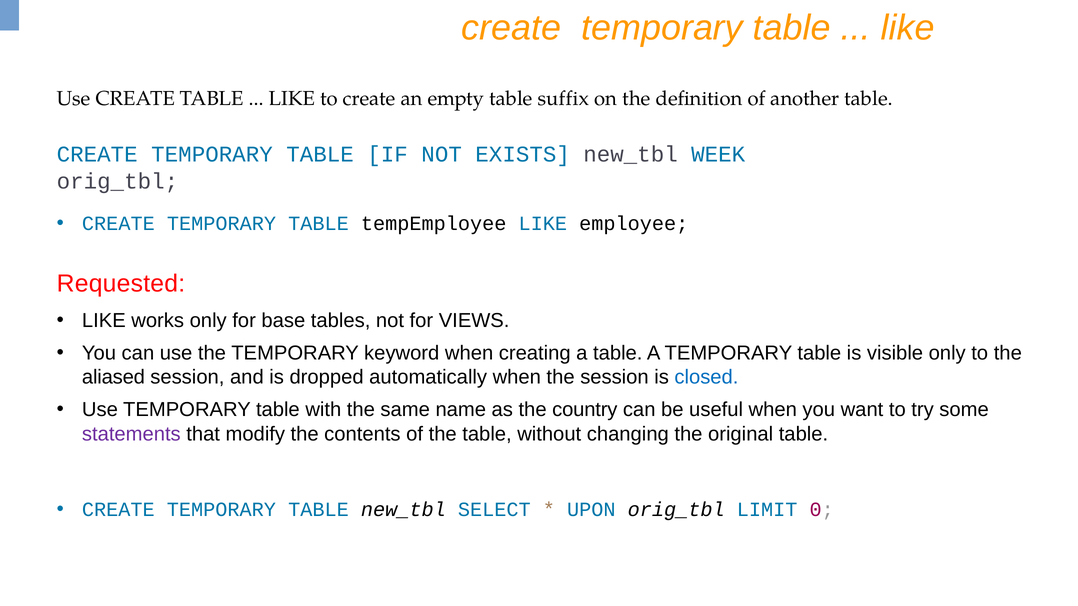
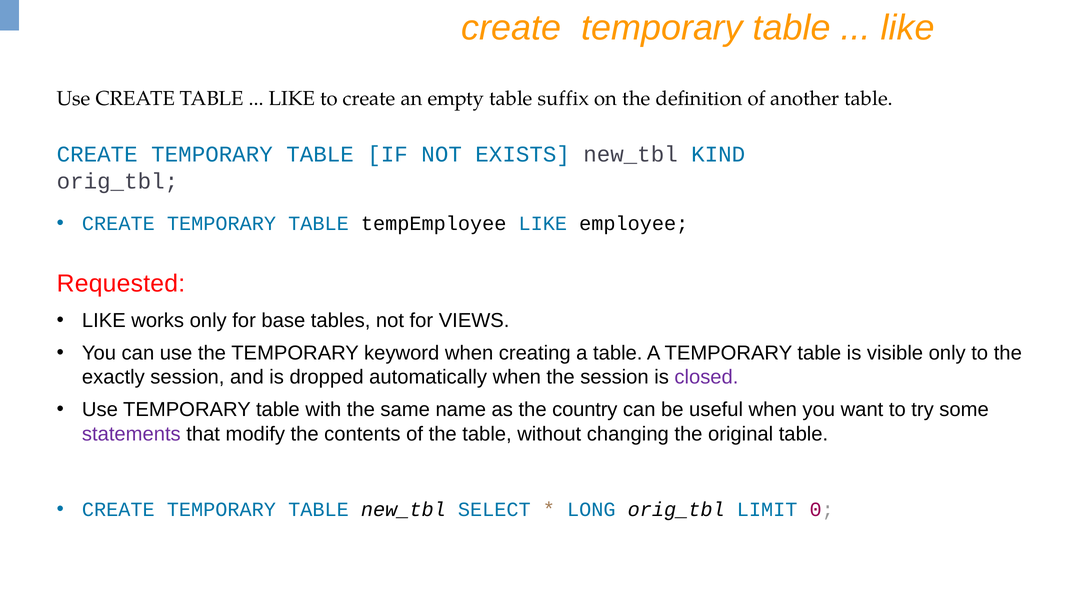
WEEK: WEEK -> KIND
aliased: aliased -> exactly
closed colour: blue -> purple
UPON: UPON -> LONG
